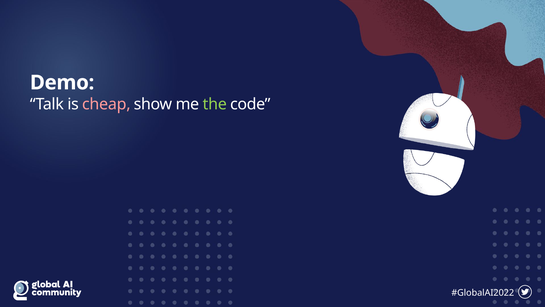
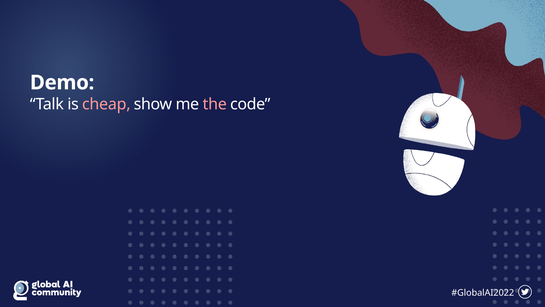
the colour: light green -> pink
